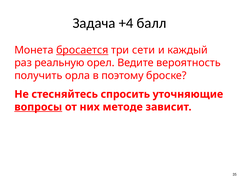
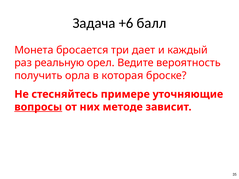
+4: +4 -> +6
бросается underline: present -> none
сети: сети -> дает
поэтому: поэтому -> которая
спросить: спросить -> примере
